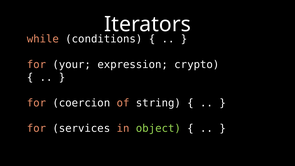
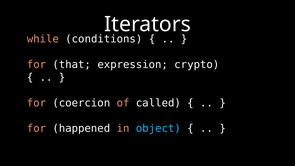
your: your -> that
string: string -> called
services: services -> happened
object colour: light green -> light blue
